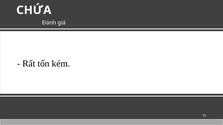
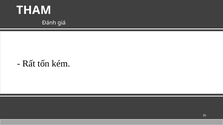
CHỨA: CHỨA -> THAM
